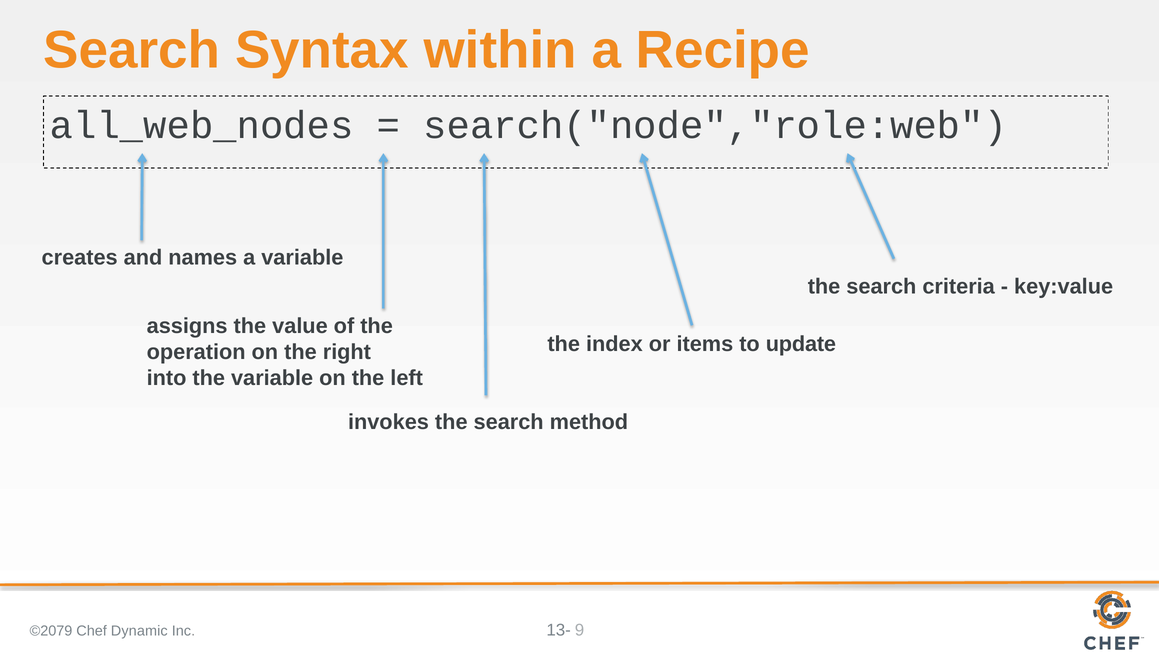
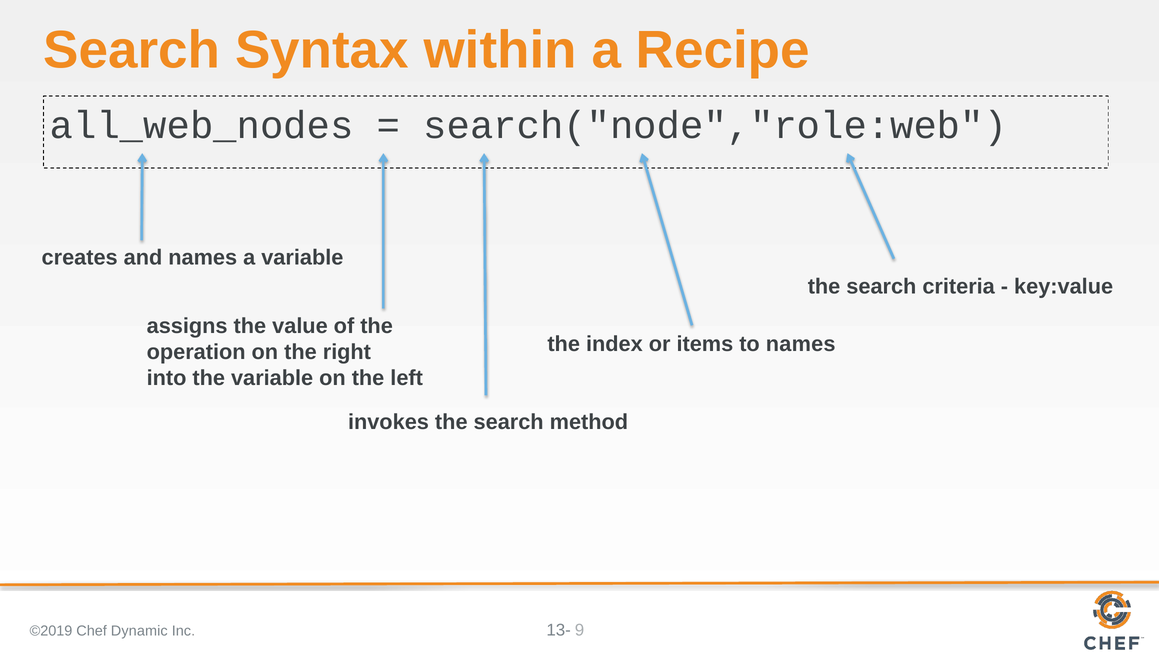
to update: update -> names
©2079: ©2079 -> ©2019
